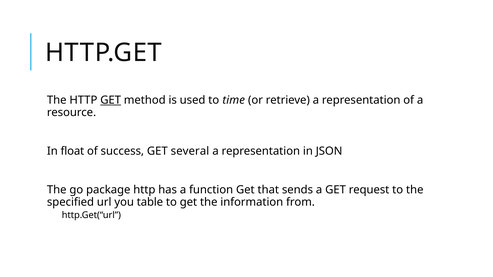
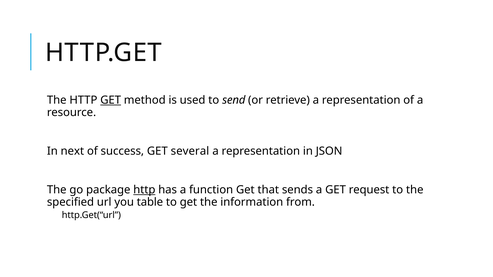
time: time -> send
float: float -> next
http at (144, 190) underline: none -> present
